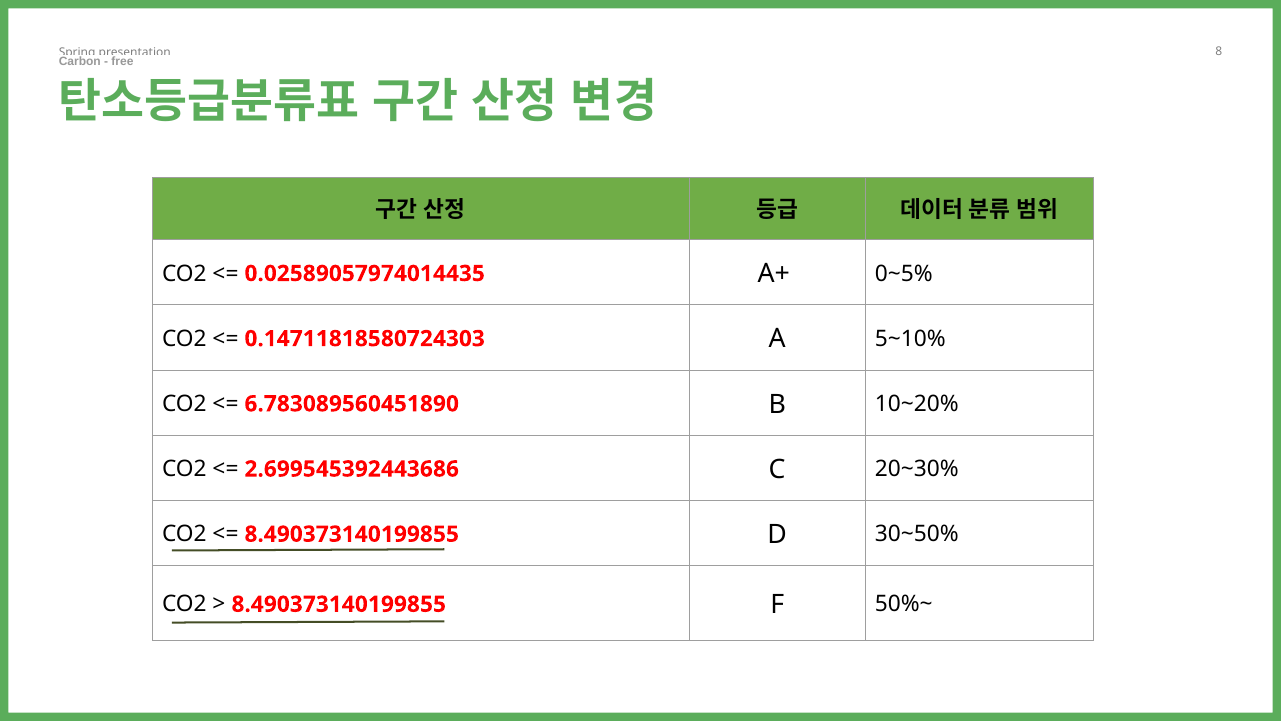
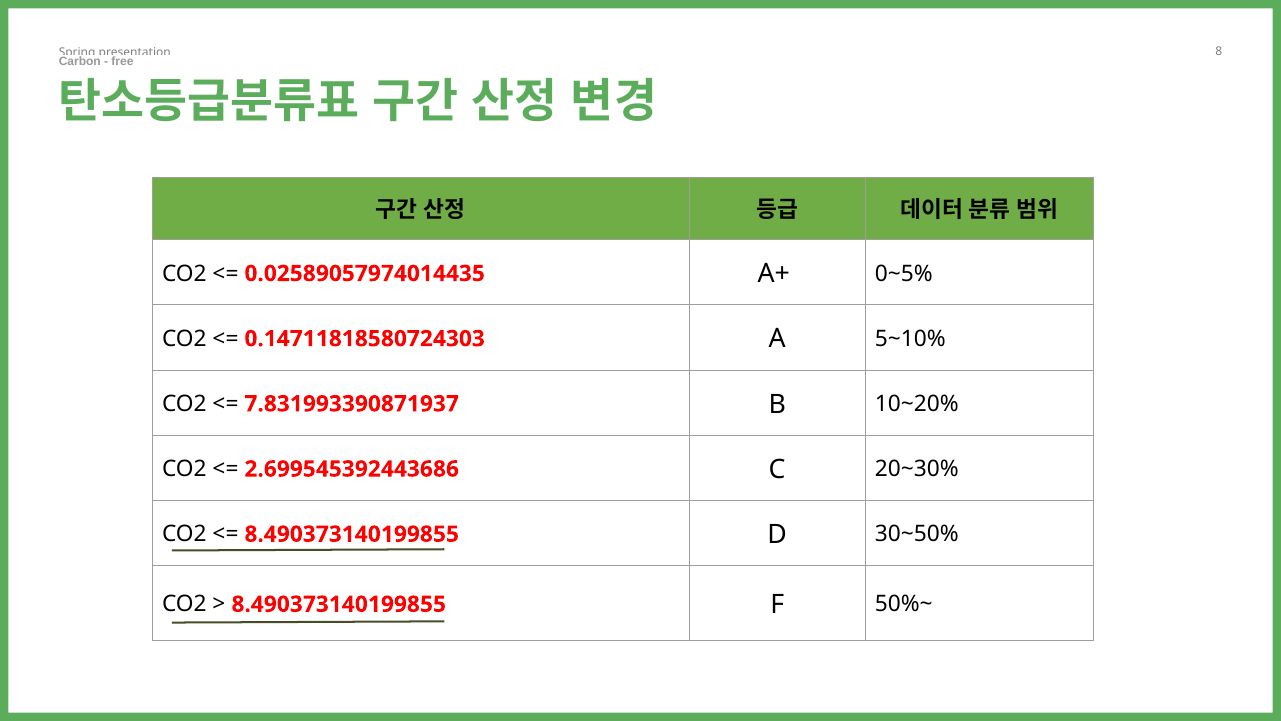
6.783089560451890: 6.783089560451890 -> 7.831993390871937
